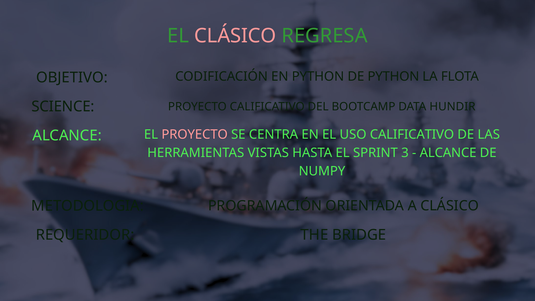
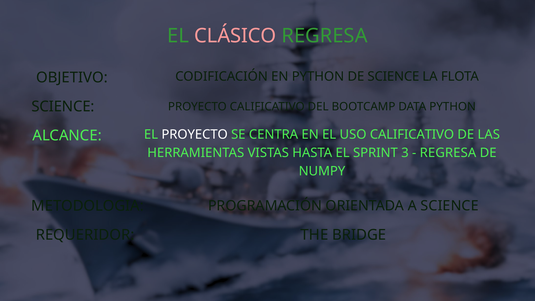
DE PYTHON: PYTHON -> SCIENCE
DATA HUNDIR: HUNDIR -> PYTHON
PROYECTO at (195, 134) colour: pink -> white
ALCANCE at (448, 153): ALCANCE -> REGRESA
A CLÁSICO: CLÁSICO -> SCIENCE
